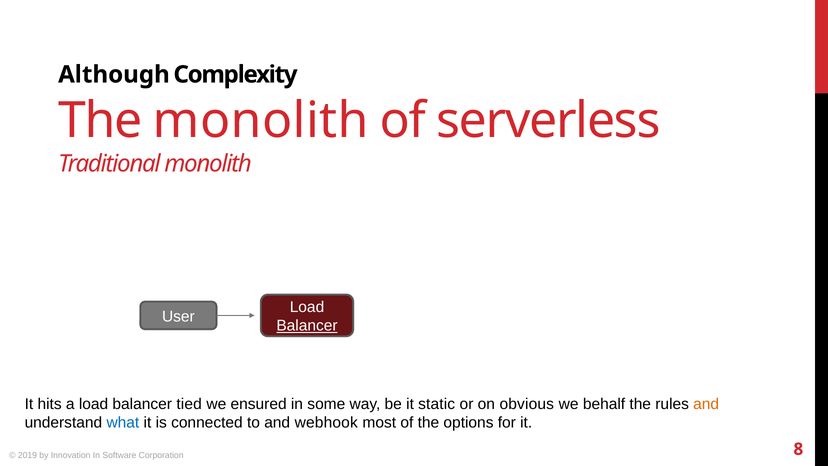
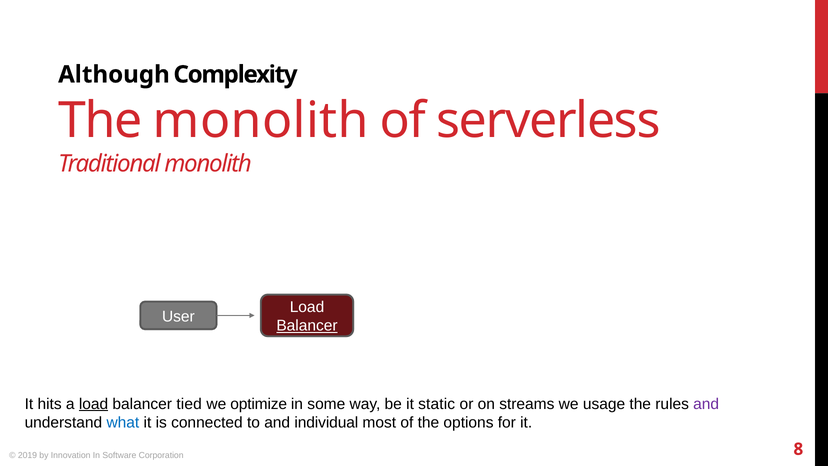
load at (94, 404) underline: none -> present
ensured: ensured -> optimize
obvious: obvious -> streams
behalf: behalf -> usage
and at (706, 404) colour: orange -> purple
webhook: webhook -> individual
